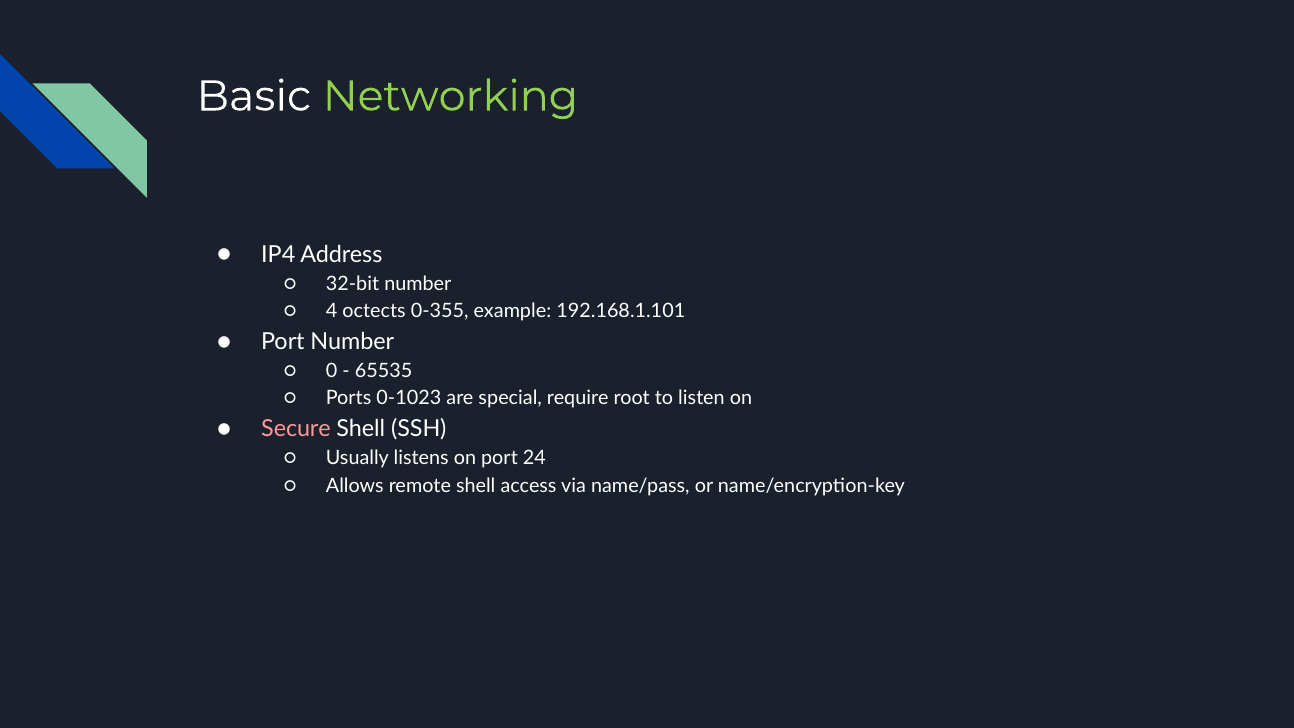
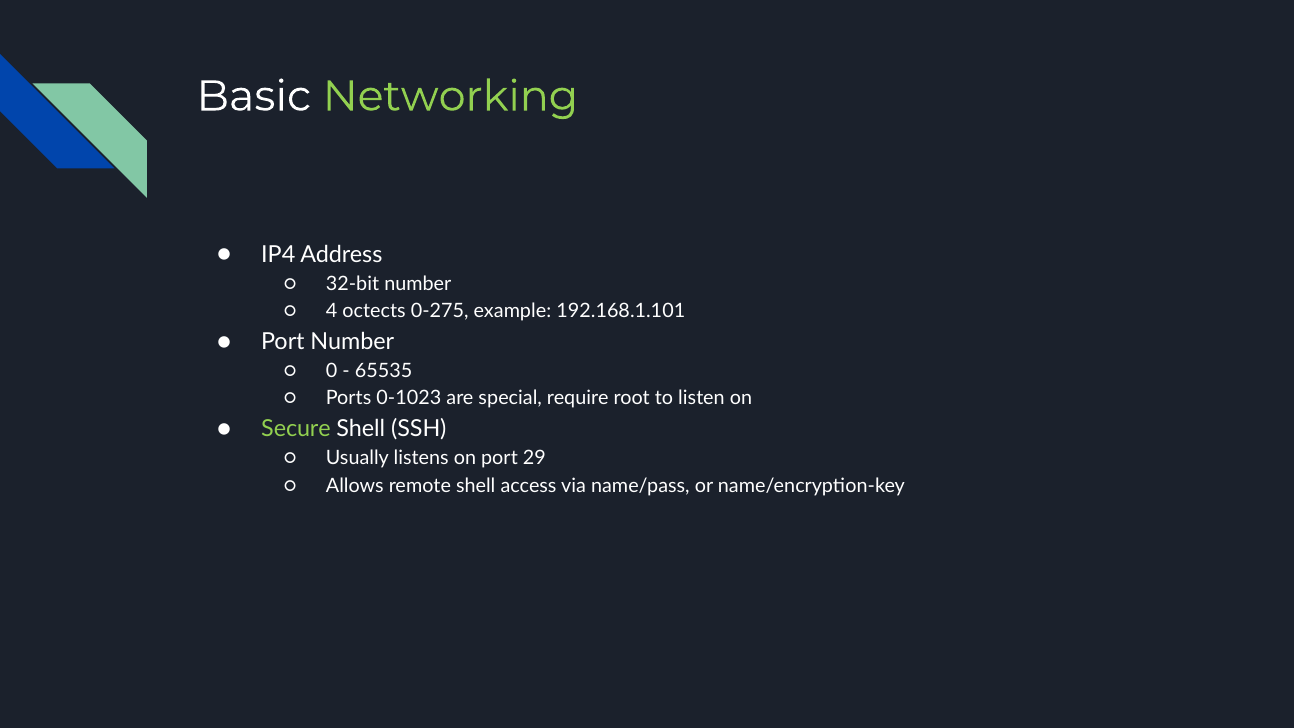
0-355: 0-355 -> 0-275
Secure colour: pink -> light green
24: 24 -> 29
